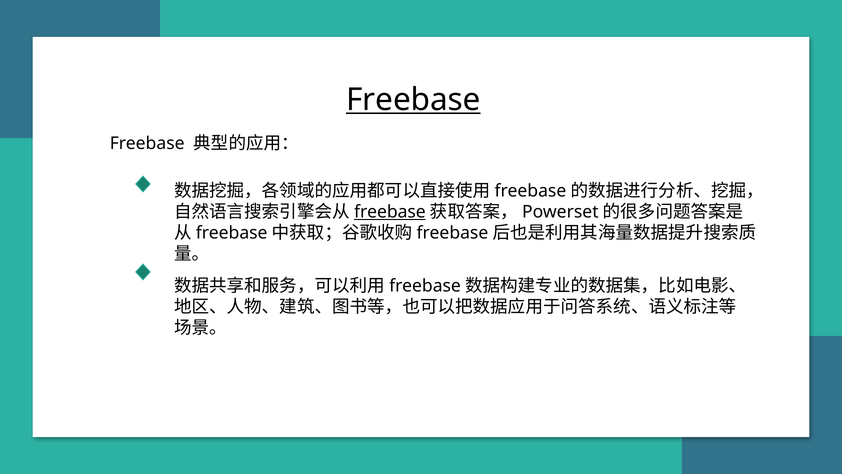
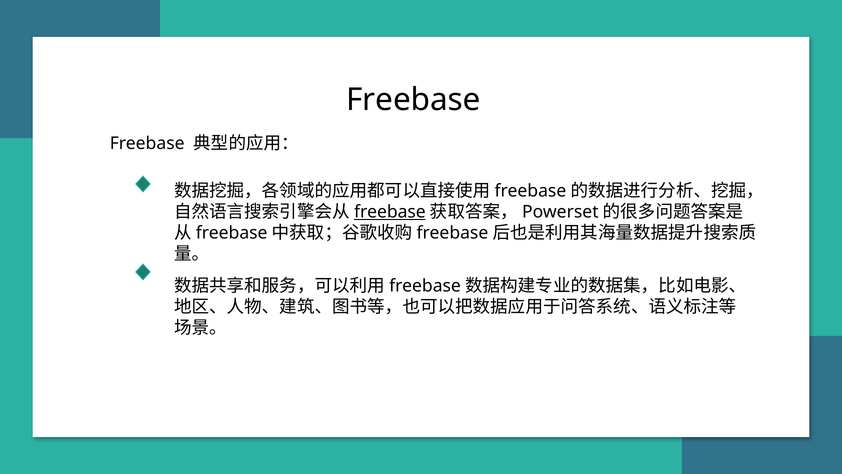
Freebase at (413, 100) underline: present -> none
